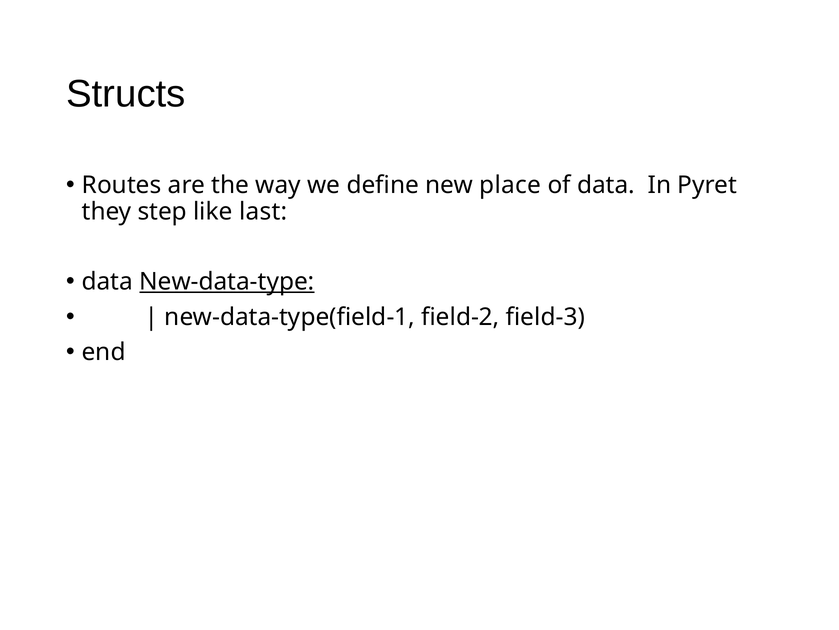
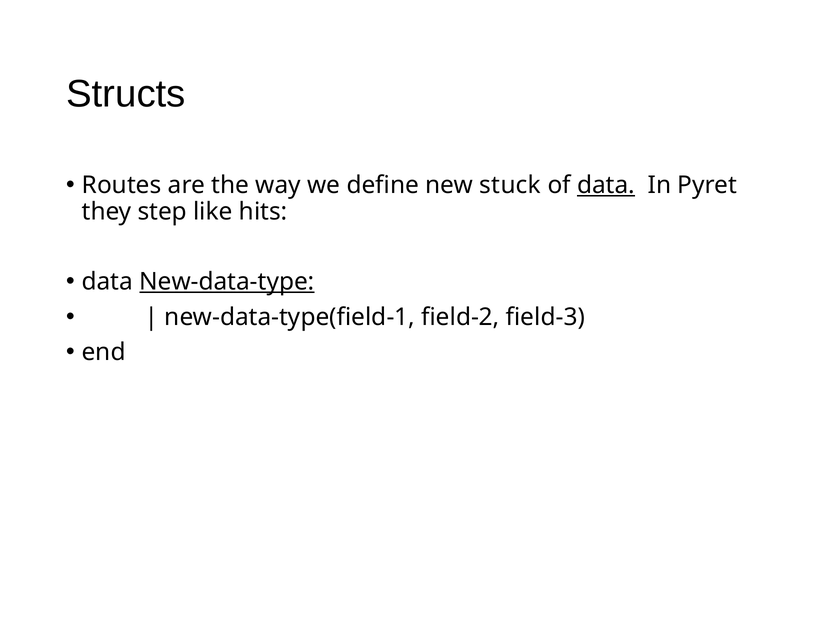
place: place -> stuck
data at (606, 185) underline: none -> present
last: last -> hits
